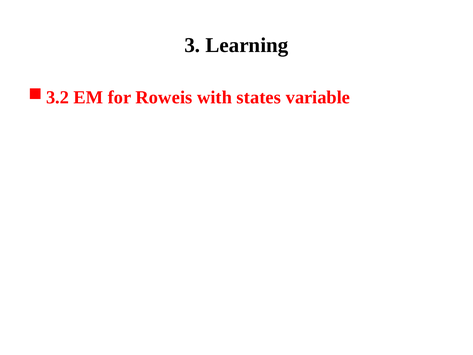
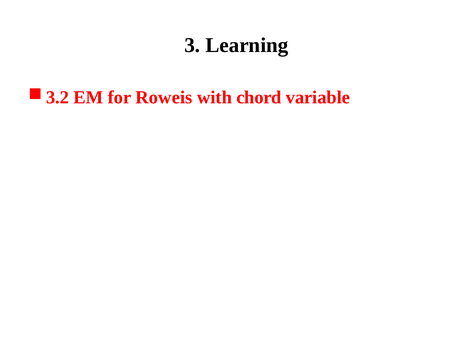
states: states -> chord
